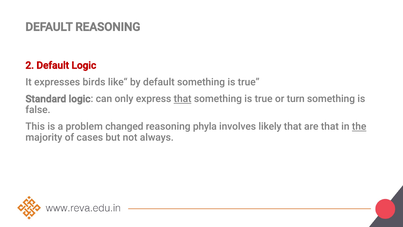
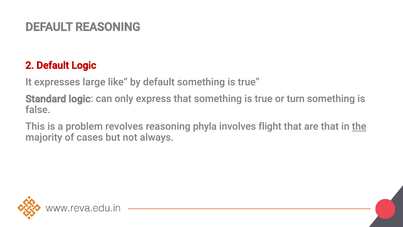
birds: birds -> large
that at (183, 99) underline: present -> none
changed: changed -> revolves
likely: likely -> flight
